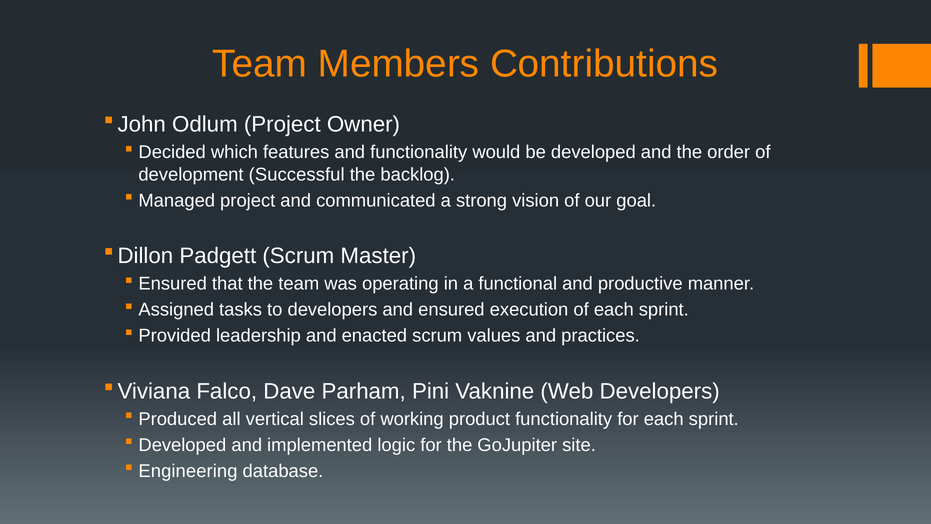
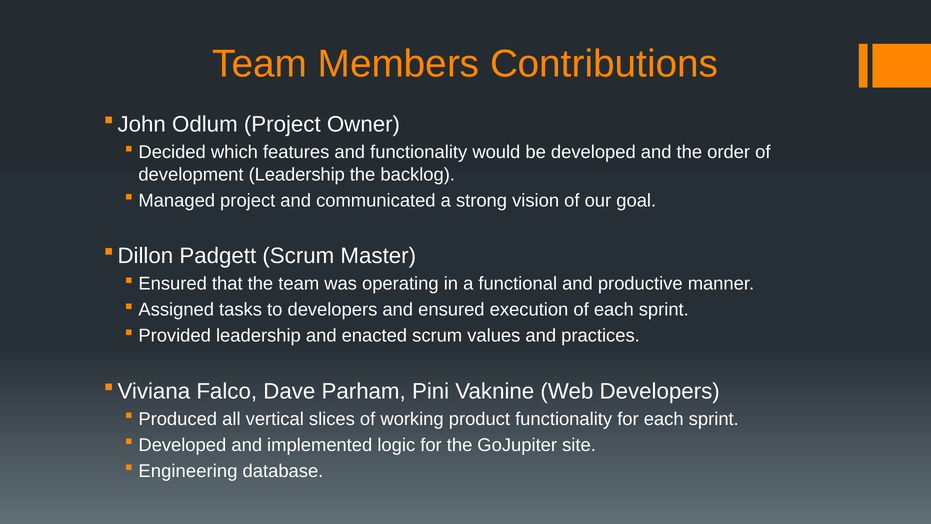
development Successful: Successful -> Leadership
